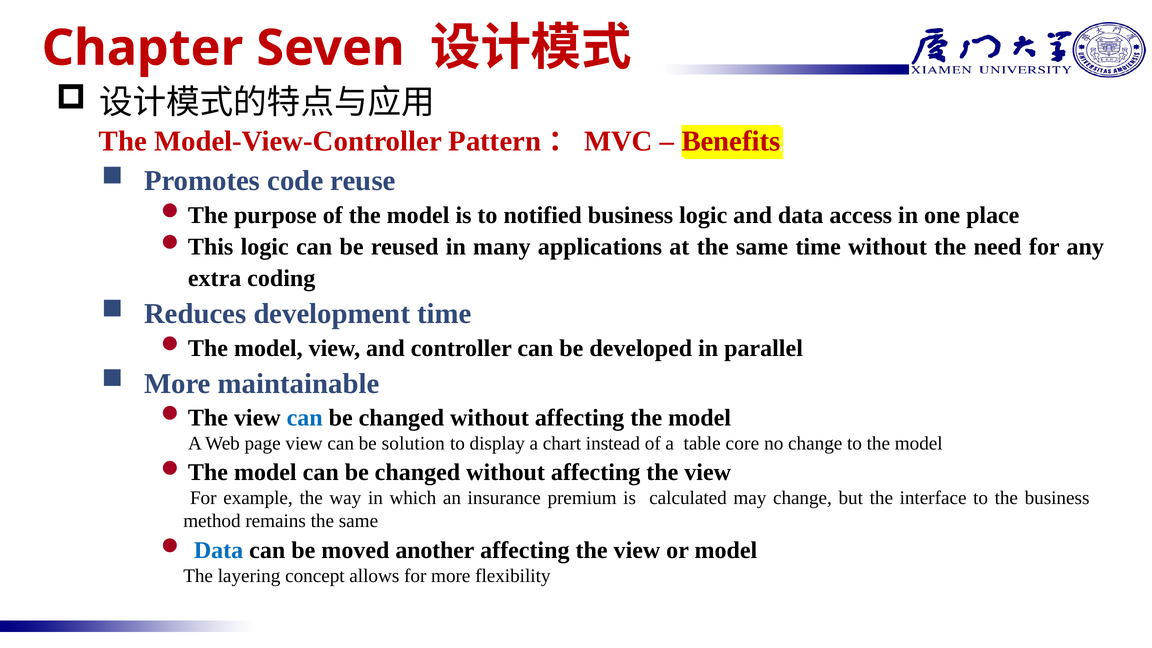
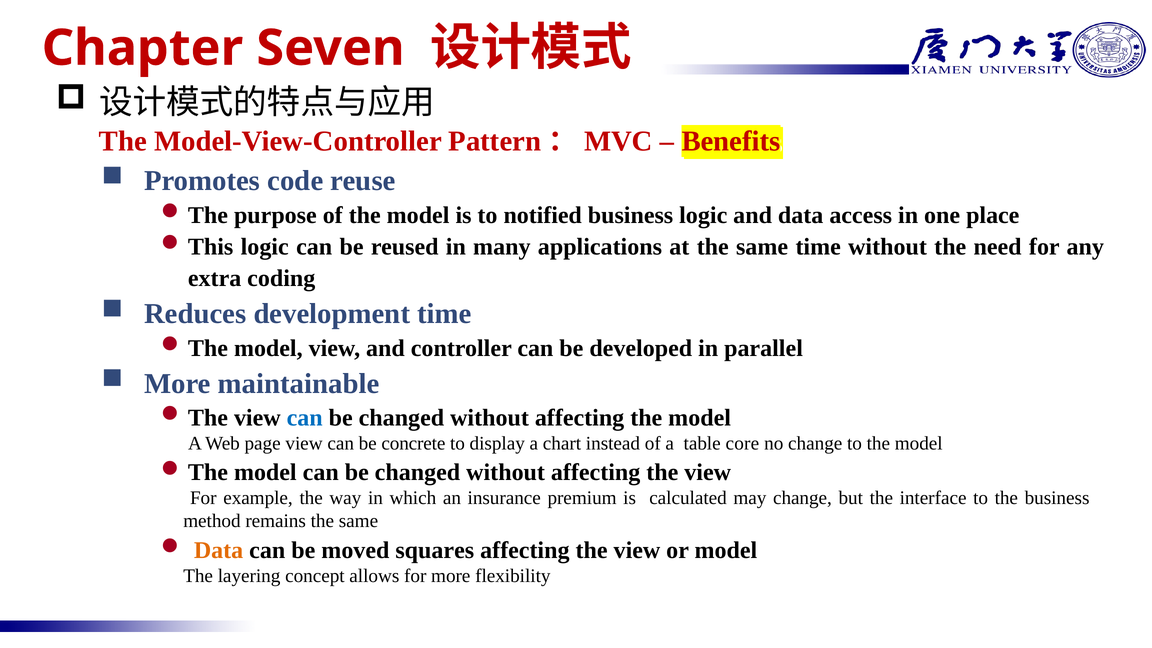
solution: solution -> concrete
Data at (219, 550) colour: blue -> orange
another: another -> squares
